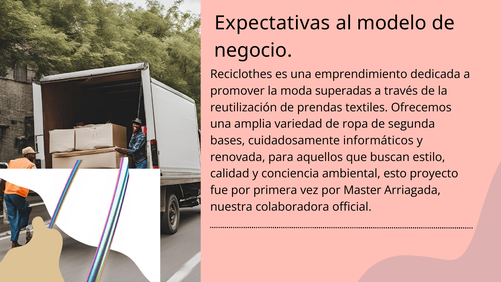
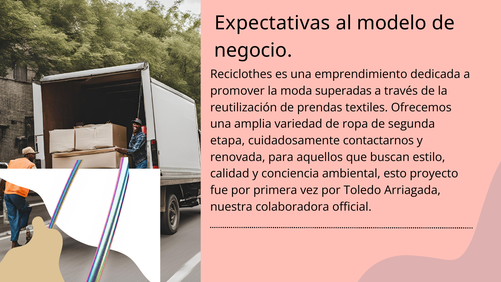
bases: bases -> etapa
informáticos: informáticos -> contactarnos
Master: Master -> Toledo
